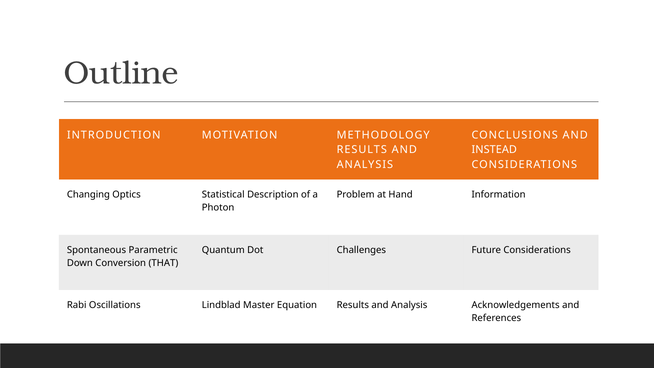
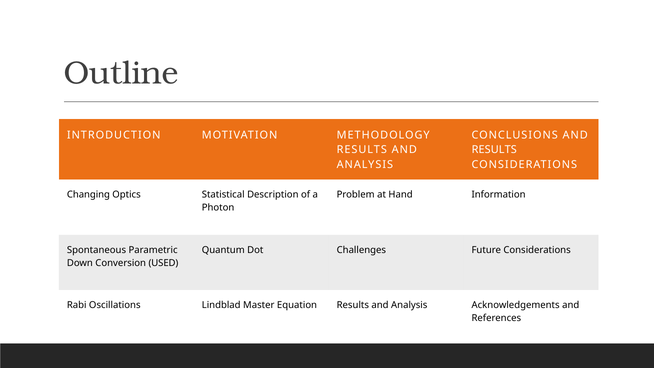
INSTEAD at (494, 150): INSTEAD -> RESULTS
THAT: THAT -> USED
